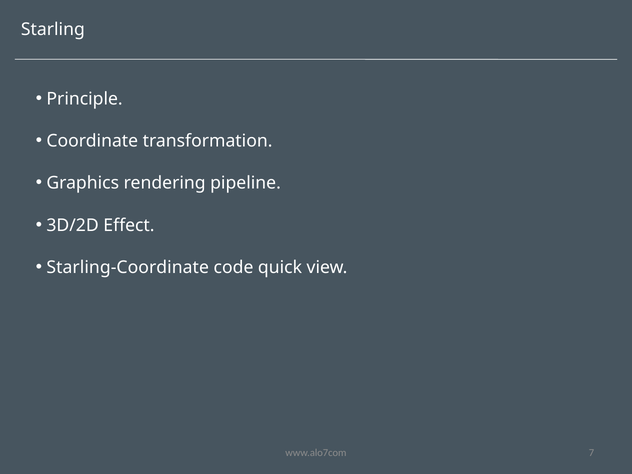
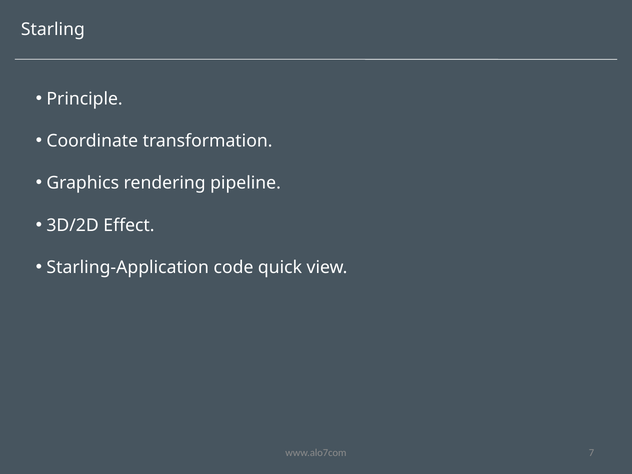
Starling-Coordinate: Starling-Coordinate -> Starling-Application
